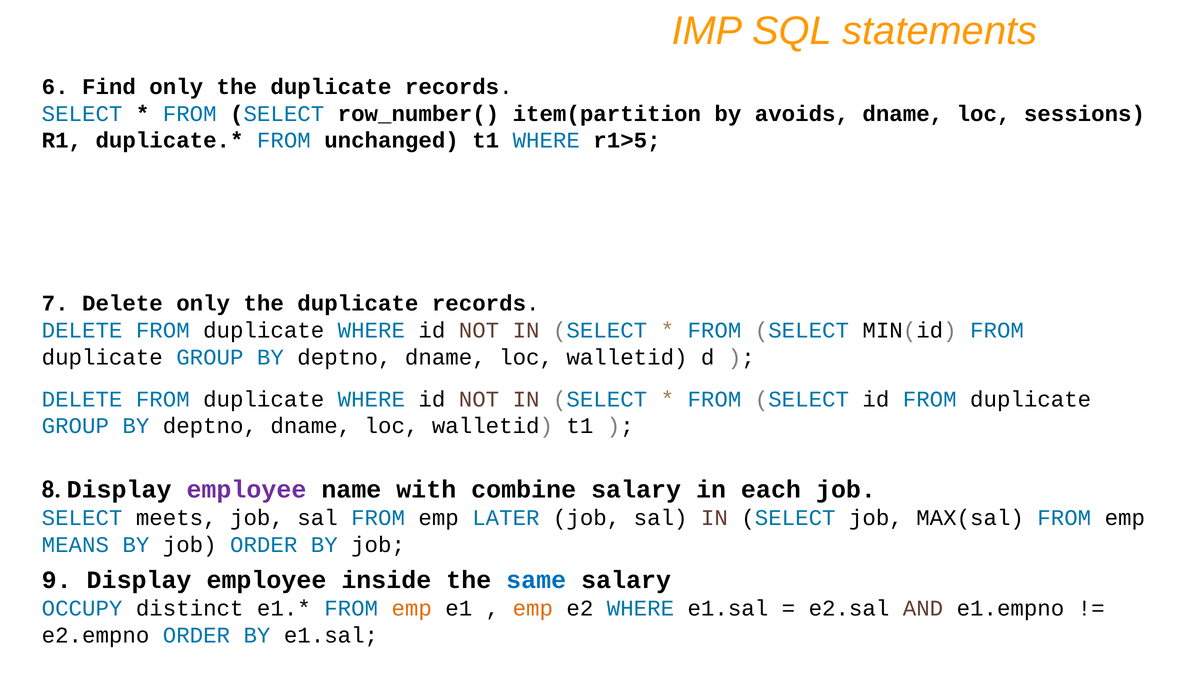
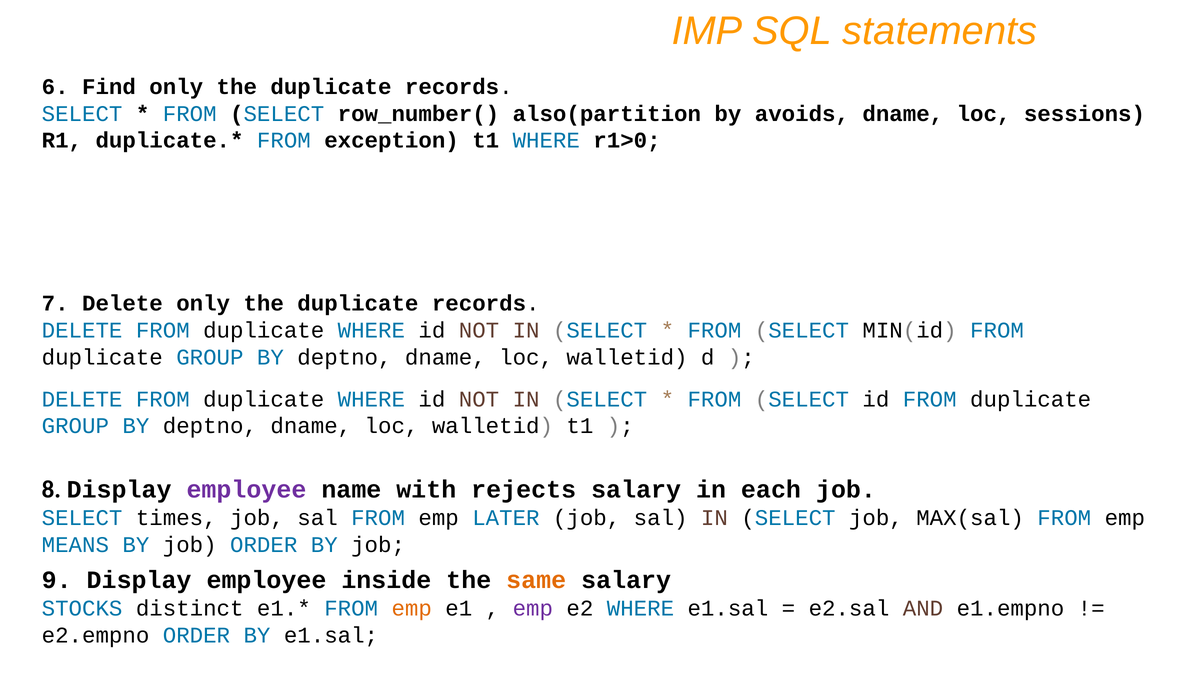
item(partition: item(partition -> also(partition
unchanged: unchanged -> exception
r1>5: r1>5 -> r1>0
combine: combine -> rejects
meets: meets -> times
same colour: blue -> orange
OCCUPY: OCCUPY -> STOCKS
emp at (533, 608) colour: orange -> purple
